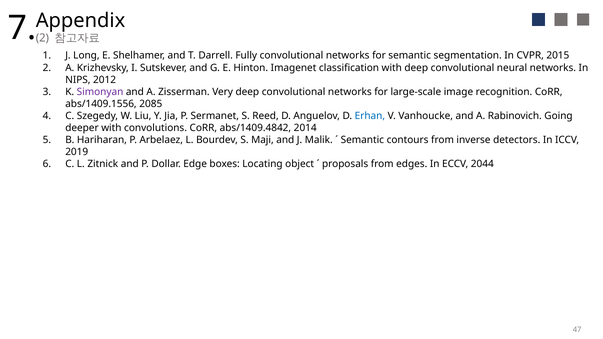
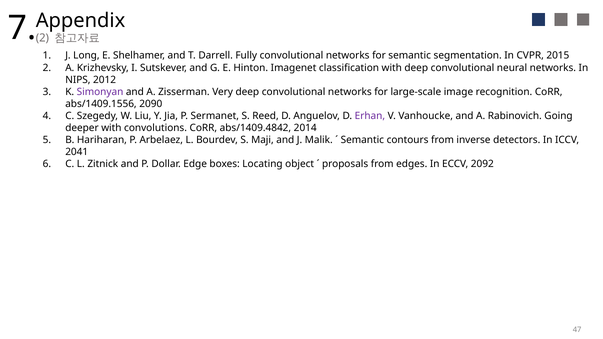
2085: 2085 -> 2090
Erhan colour: blue -> purple
2019: 2019 -> 2041
2044: 2044 -> 2092
